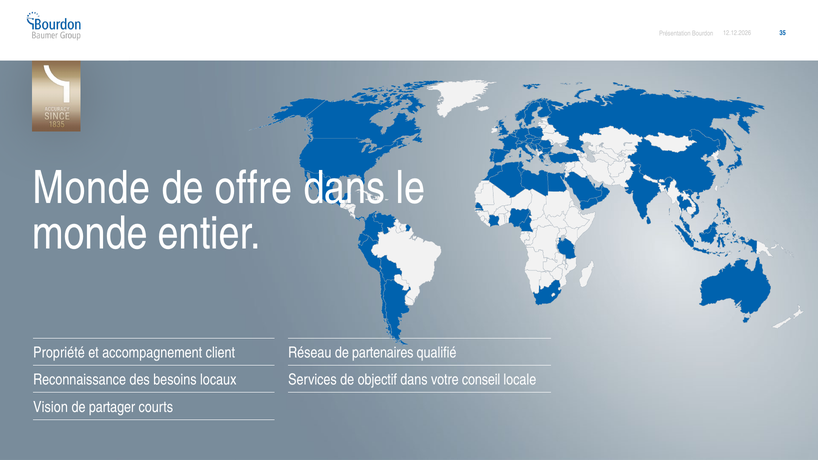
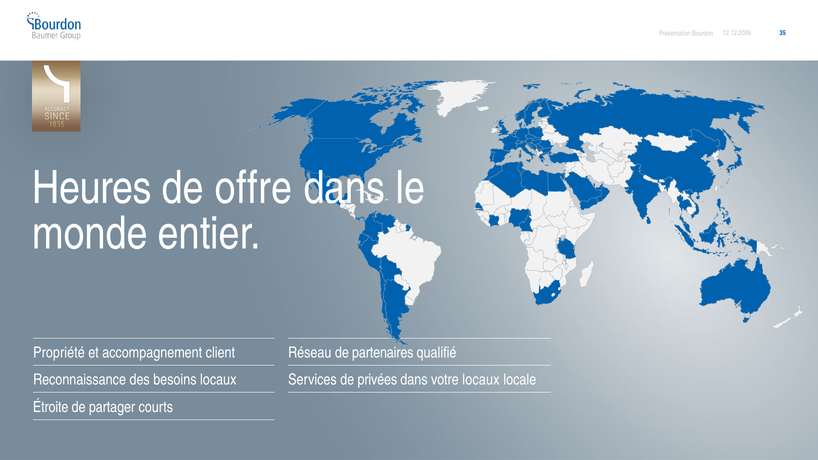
Monde at (92, 188): Monde -> Heures
objectif: objectif -> privées
votre conseil: conseil -> locaux
Vision: Vision -> Étroite
